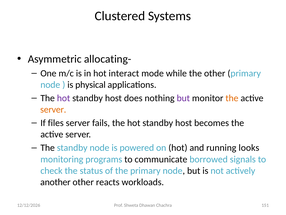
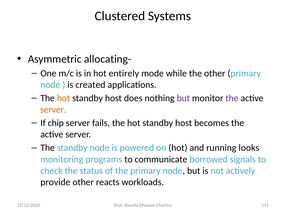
interact: interact -> entirely
physical: physical -> created
hot at (64, 98) colour: purple -> orange
the at (232, 98) colour: orange -> purple
files: files -> chip
another: another -> provide
